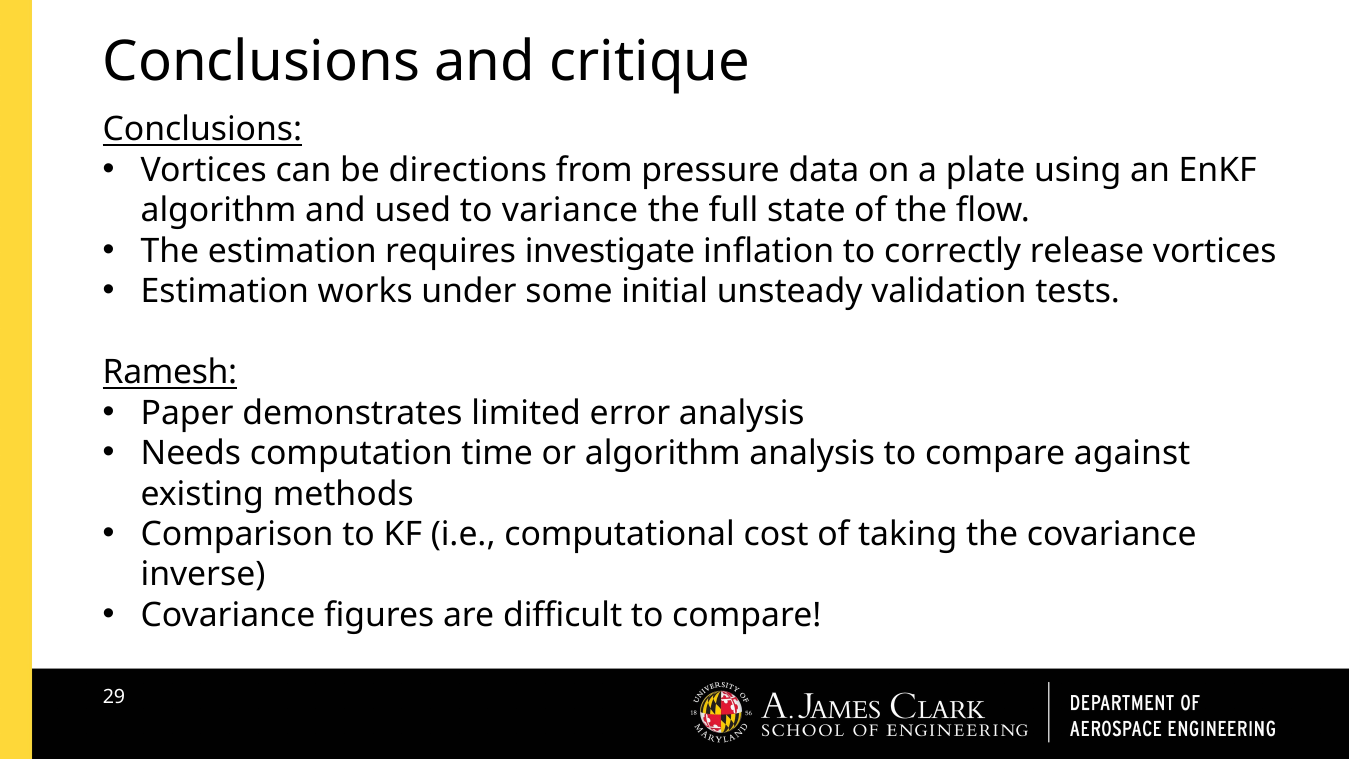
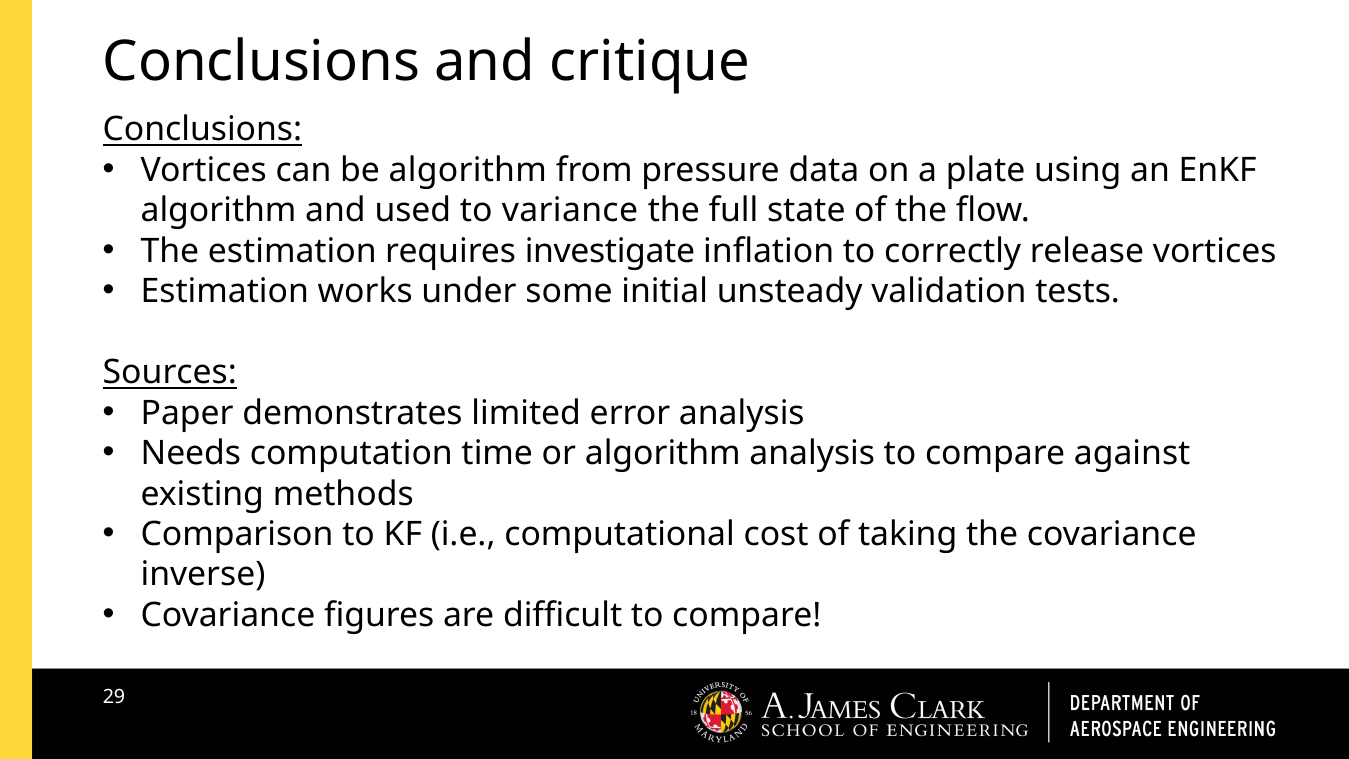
be directions: directions -> algorithm
Ramesh: Ramesh -> Sources
